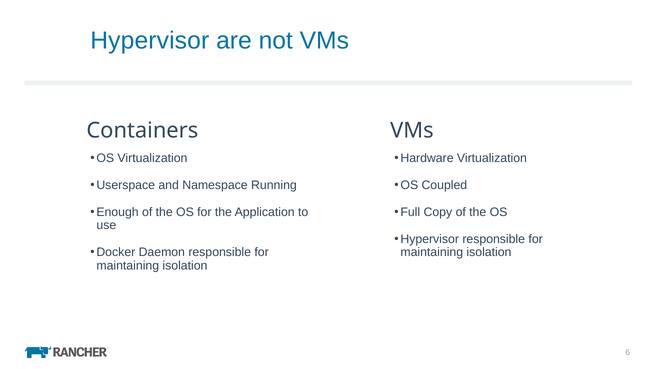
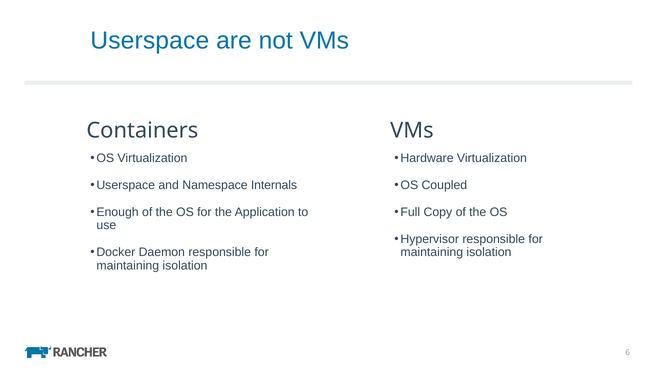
Hypervisor at (150, 41): Hypervisor -> Userspace
Running: Running -> Internals
